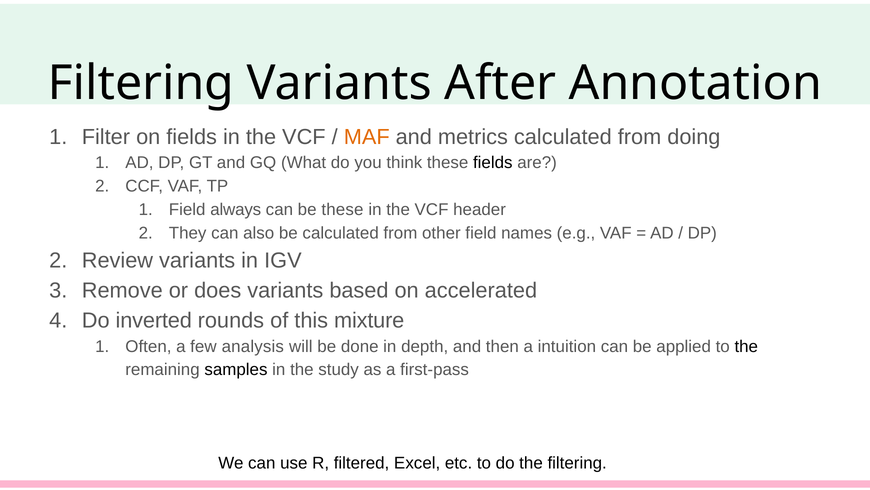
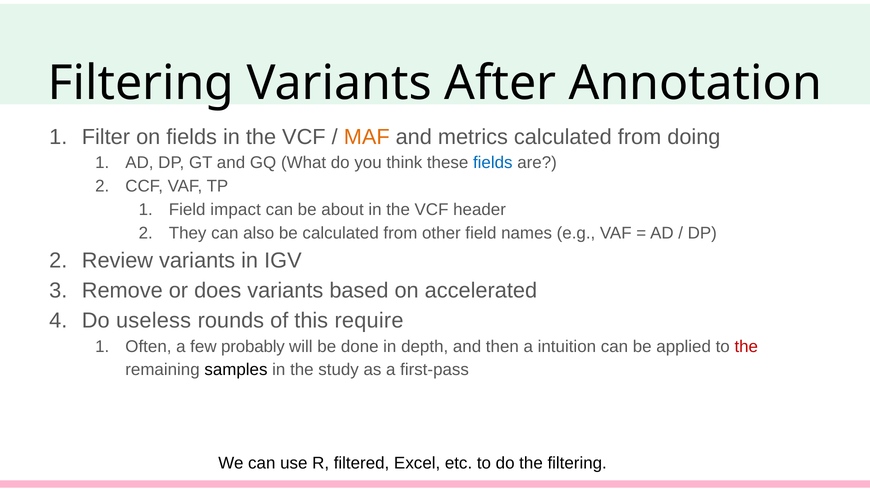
fields at (493, 163) colour: black -> blue
always: always -> impact
be these: these -> about
inverted: inverted -> useless
mixture: mixture -> require
analysis: analysis -> probably
the at (746, 346) colour: black -> red
